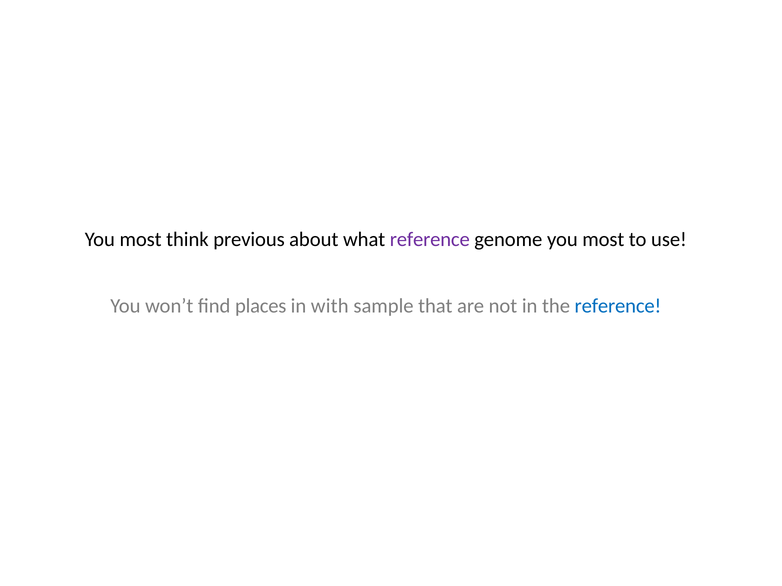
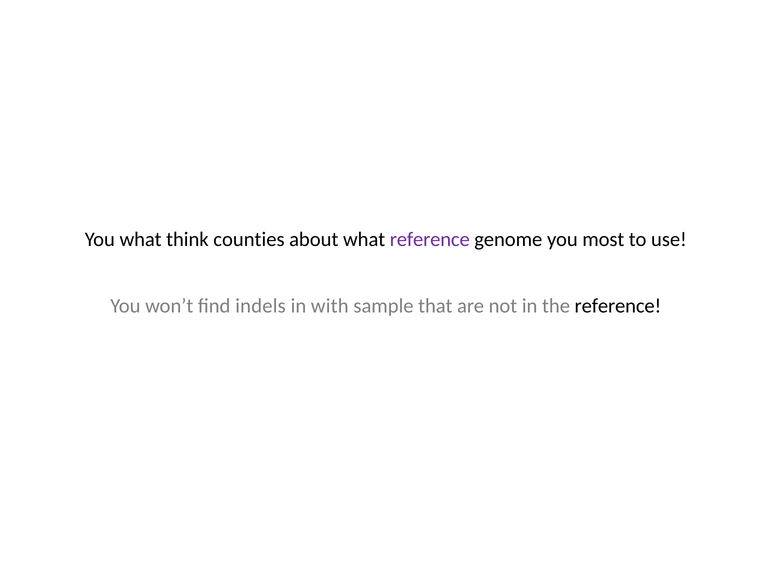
most at (141, 240): most -> what
previous: previous -> counties
places: places -> indels
reference at (618, 306) colour: blue -> black
